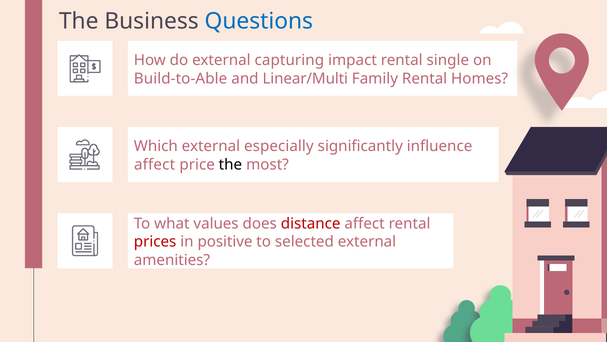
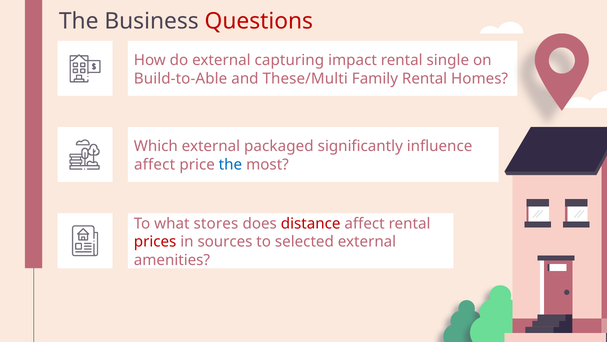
Questions colour: blue -> red
Linear/Multi: Linear/Multi -> These/Multi
especially: especially -> packaged
the at (230, 164) colour: black -> blue
values: values -> stores
positive: positive -> sources
